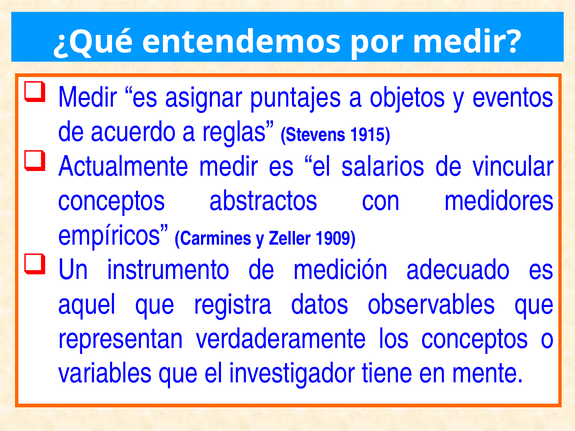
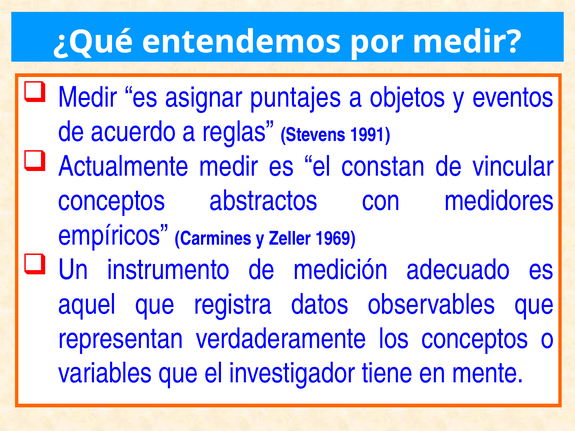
1915: 1915 -> 1991
salarios: salarios -> constan
1909: 1909 -> 1969
